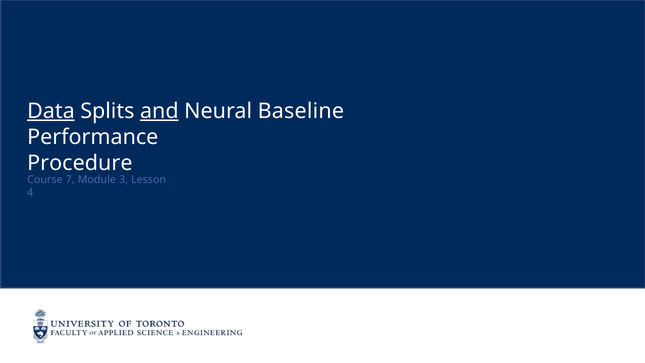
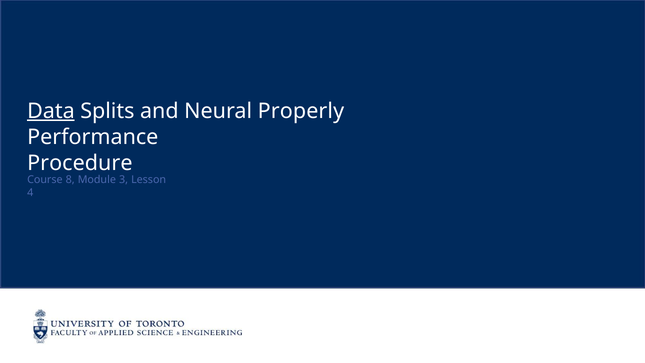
and underline: present -> none
Baseline: Baseline -> Properly
7: 7 -> 8
